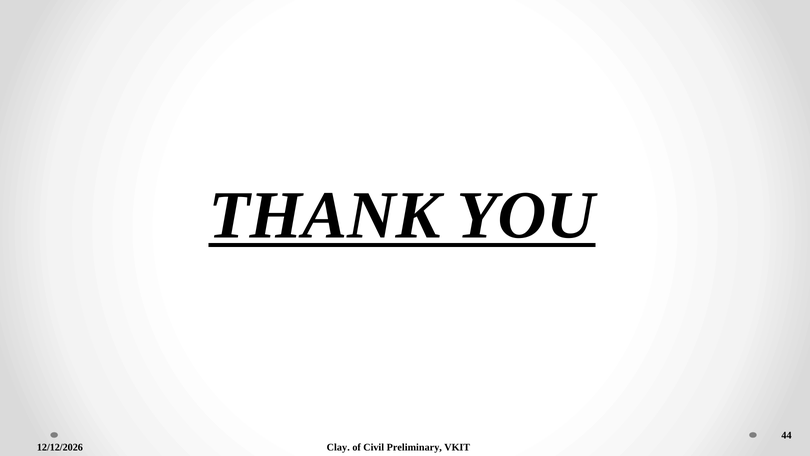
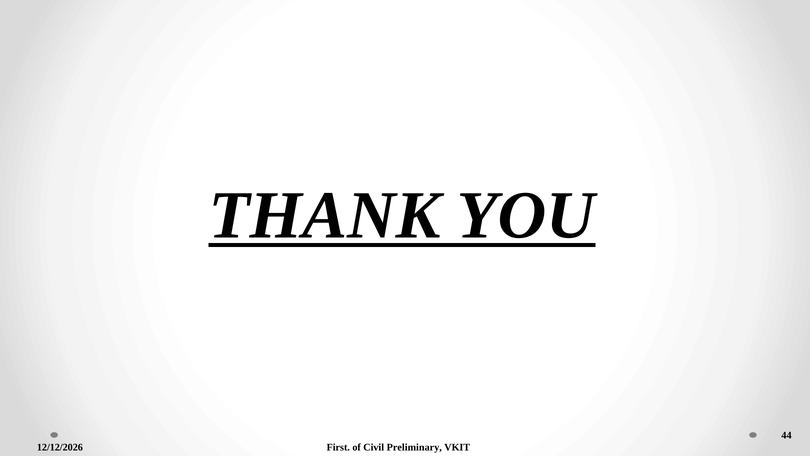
Clay: Clay -> First
